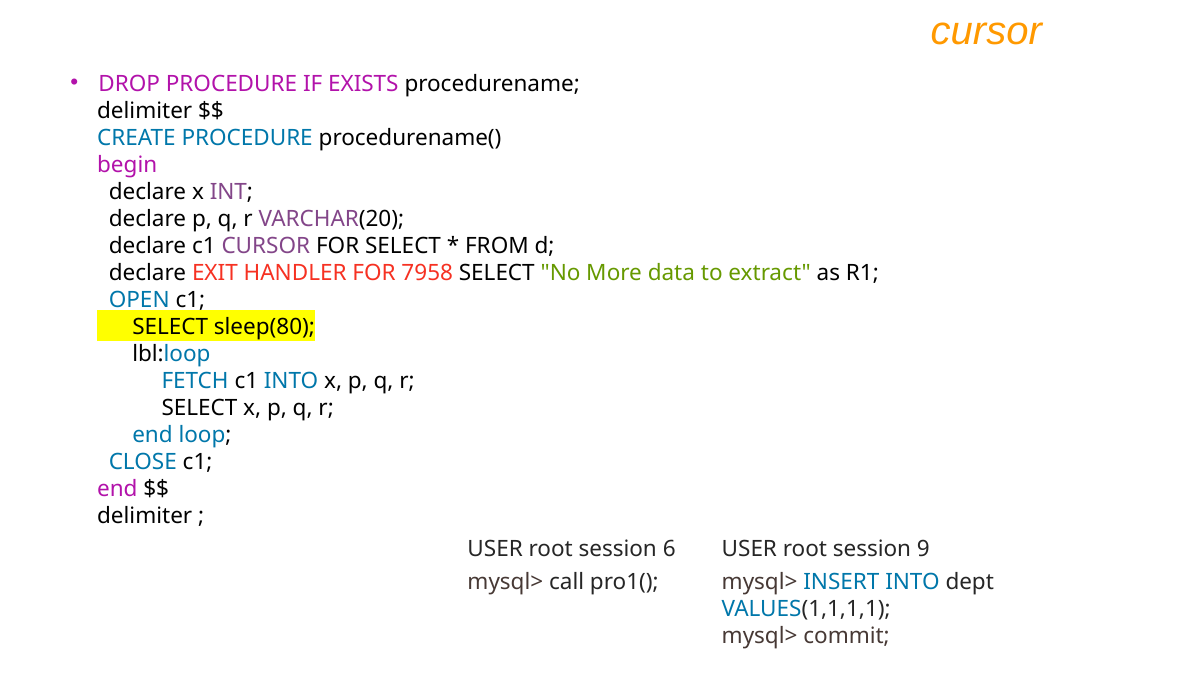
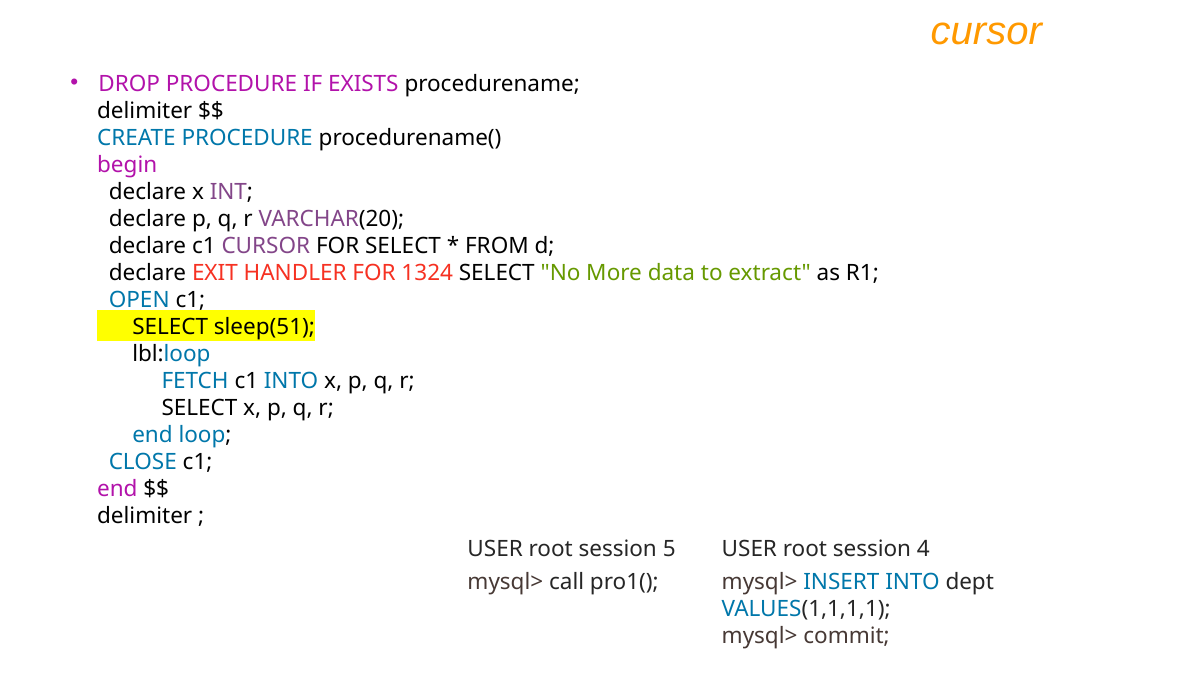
7958: 7958 -> 1324
sleep(80: sleep(80 -> sleep(51
6: 6 -> 5
9: 9 -> 4
